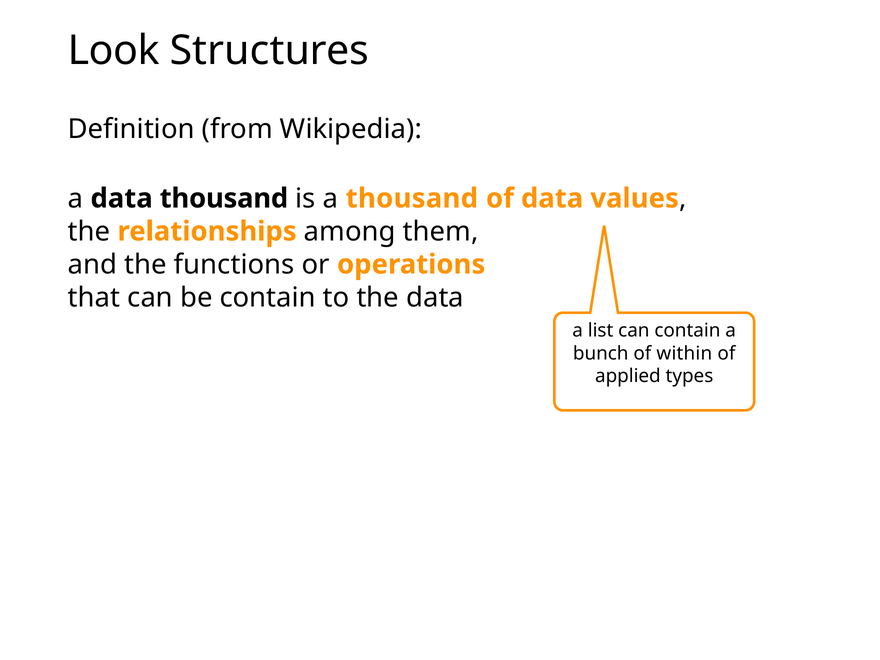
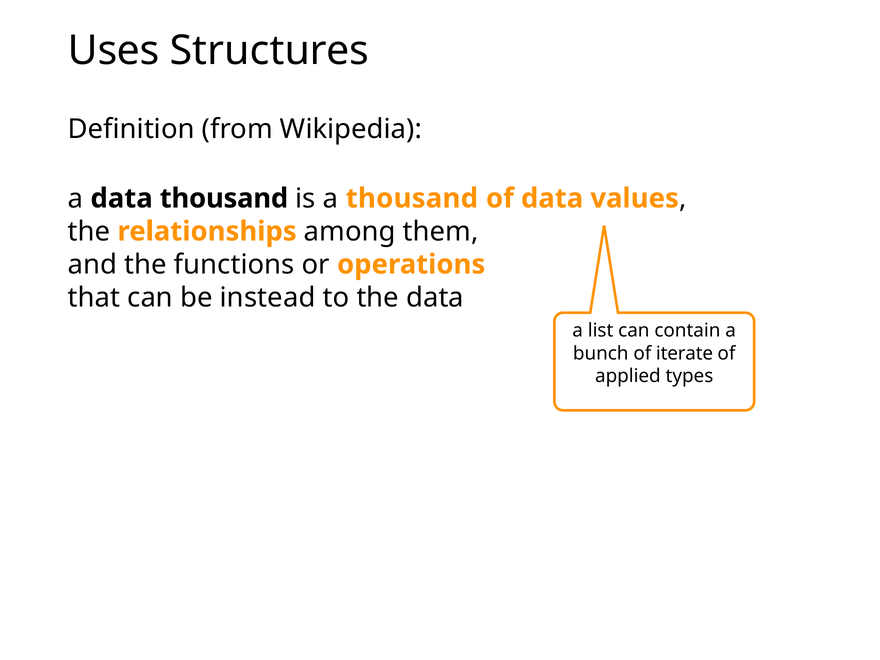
Look: Look -> Uses
be contain: contain -> instead
within: within -> iterate
